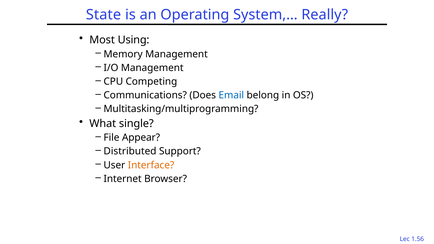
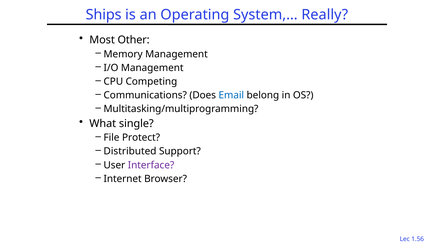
State: State -> Ships
Using: Using -> Other
Appear: Appear -> Protect
Interface colour: orange -> purple
